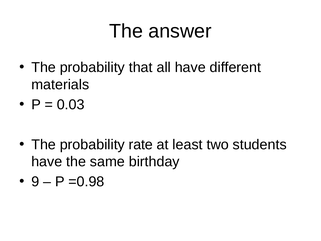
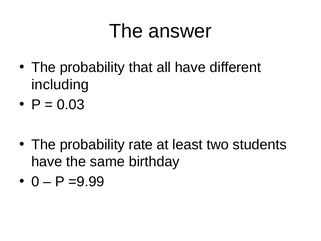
materials: materials -> including
9: 9 -> 0
=0.98: =0.98 -> =9.99
